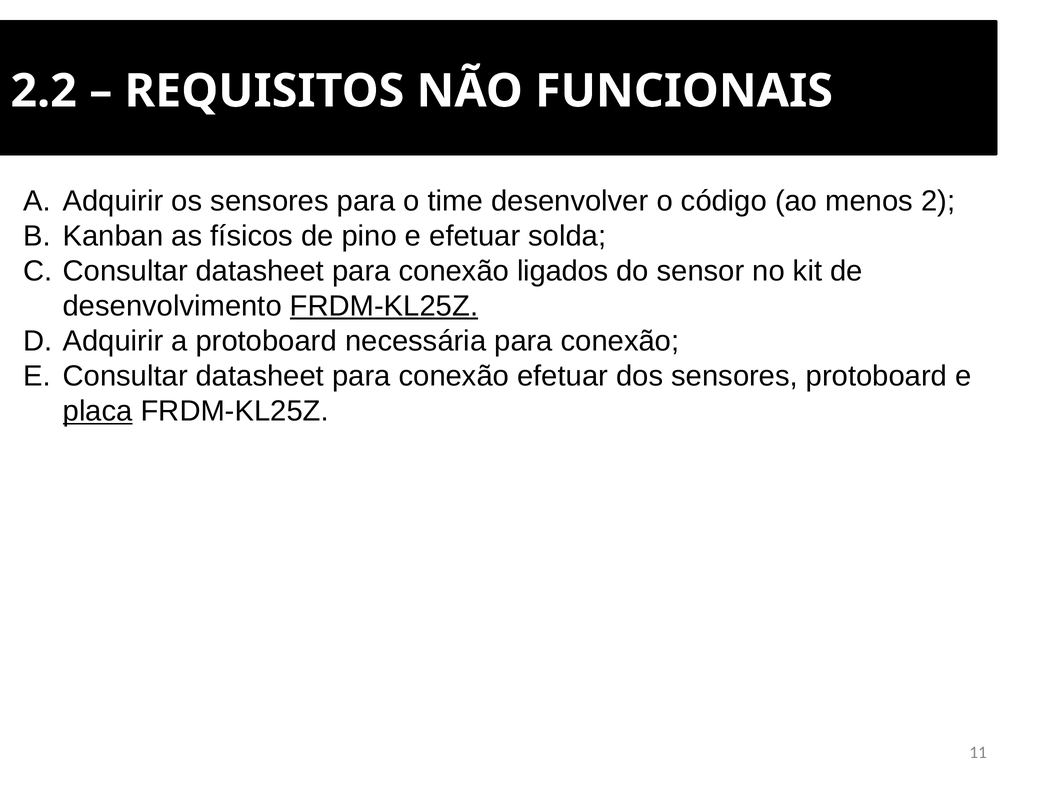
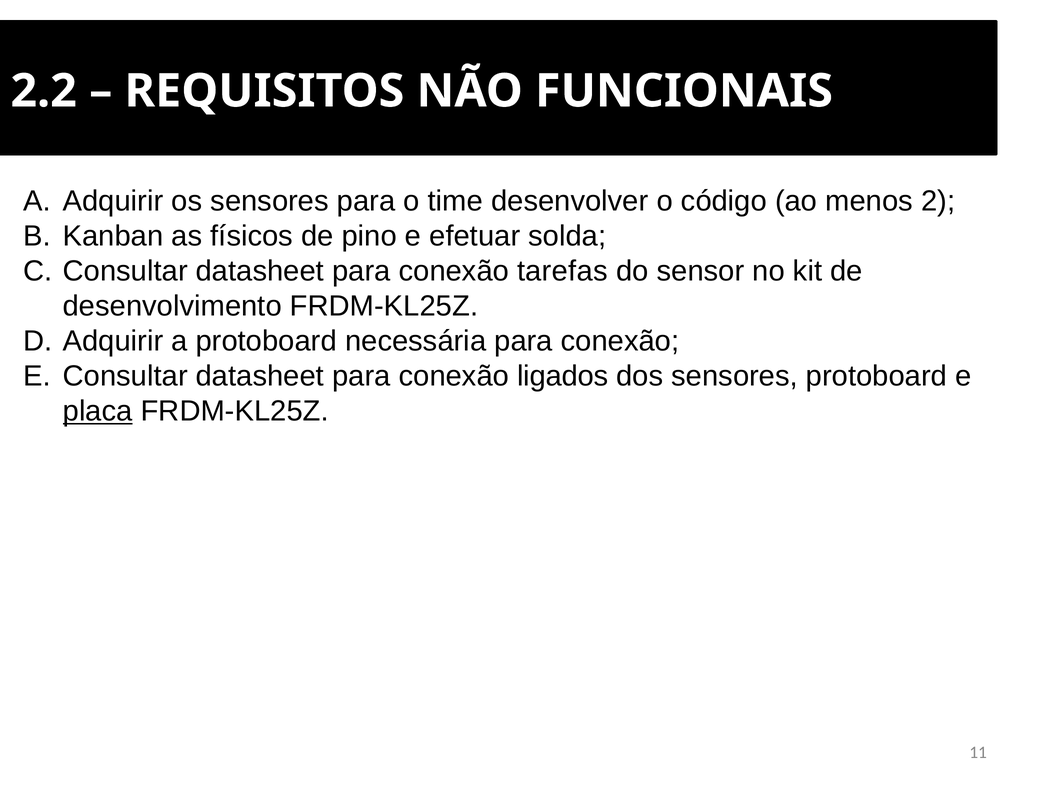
ligados: ligados -> tarefas
FRDM-KL25Z at (384, 306) underline: present -> none
conexão efetuar: efetuar -> ligados
